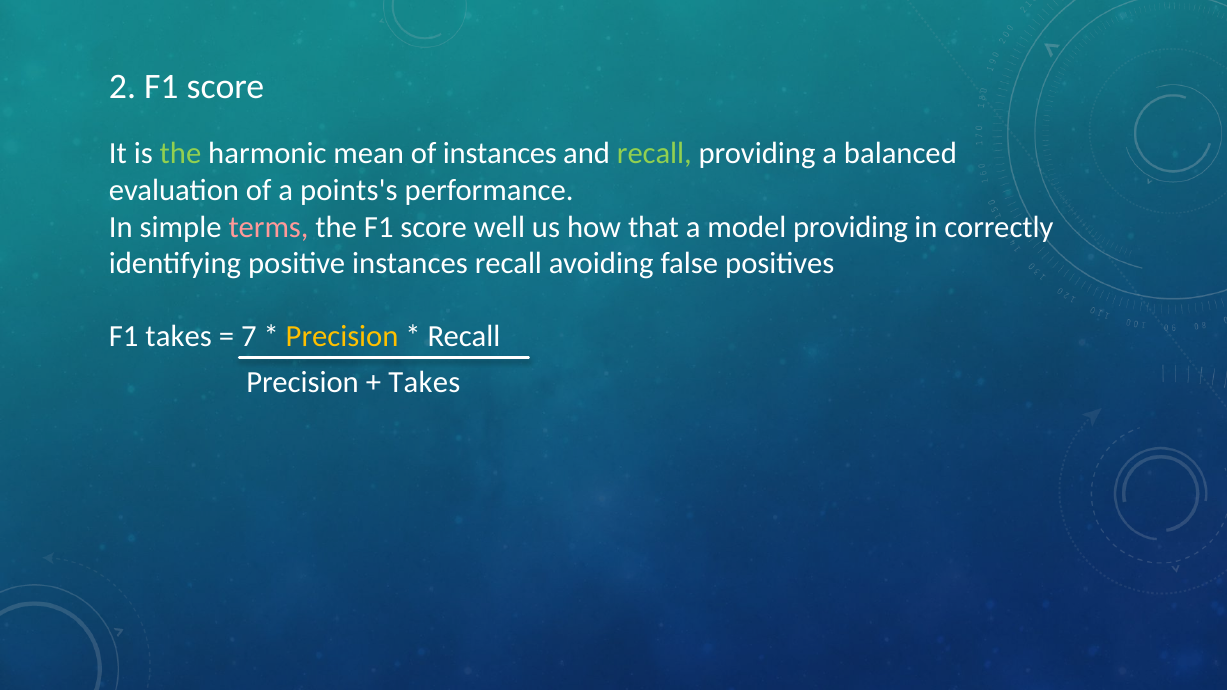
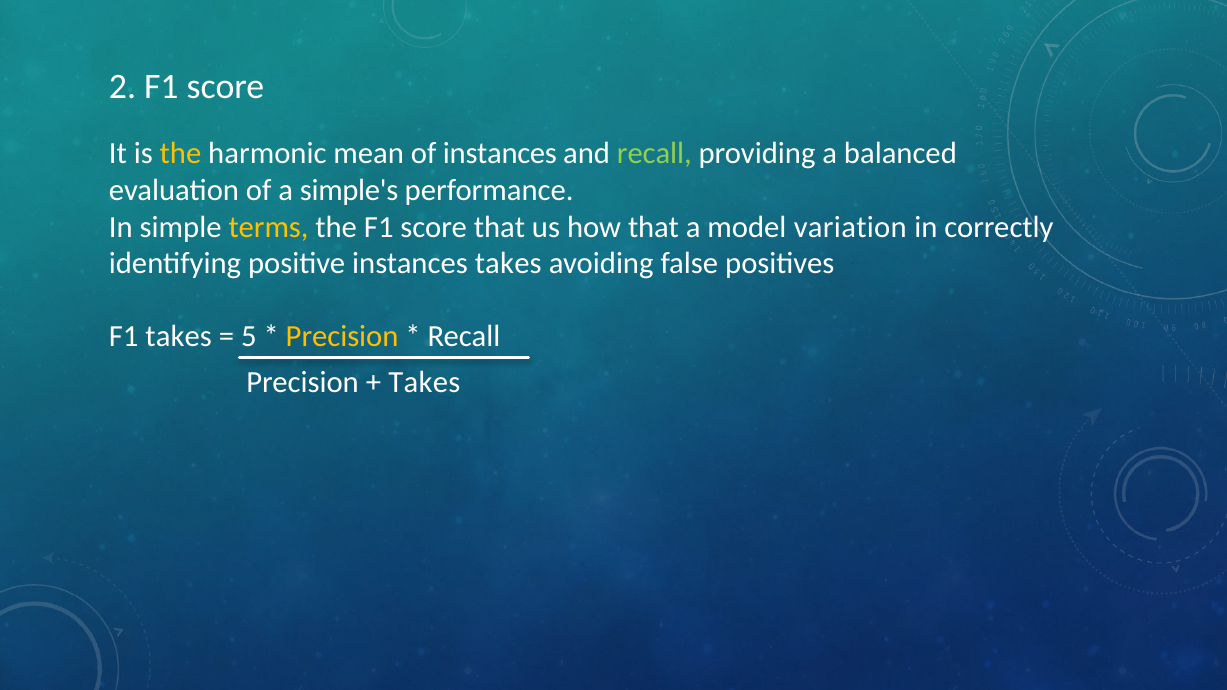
the at (181, 153) colour: light green -> yellow
points's: points's -> simple's
terms colour: pink -> yellow
score well: well -> that
model providing: providing -> variation
instances recall: recall -> takes
7: 7 -> 5
